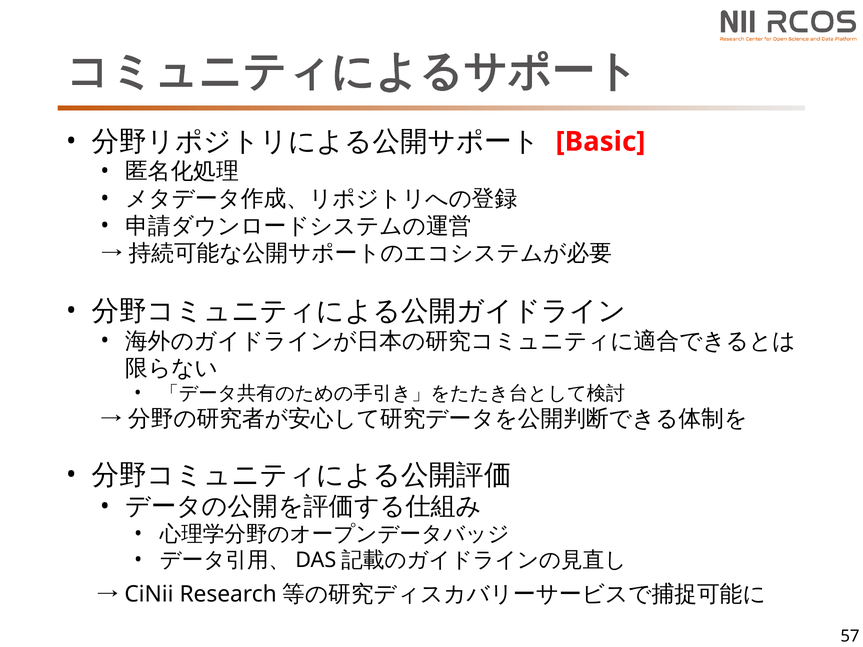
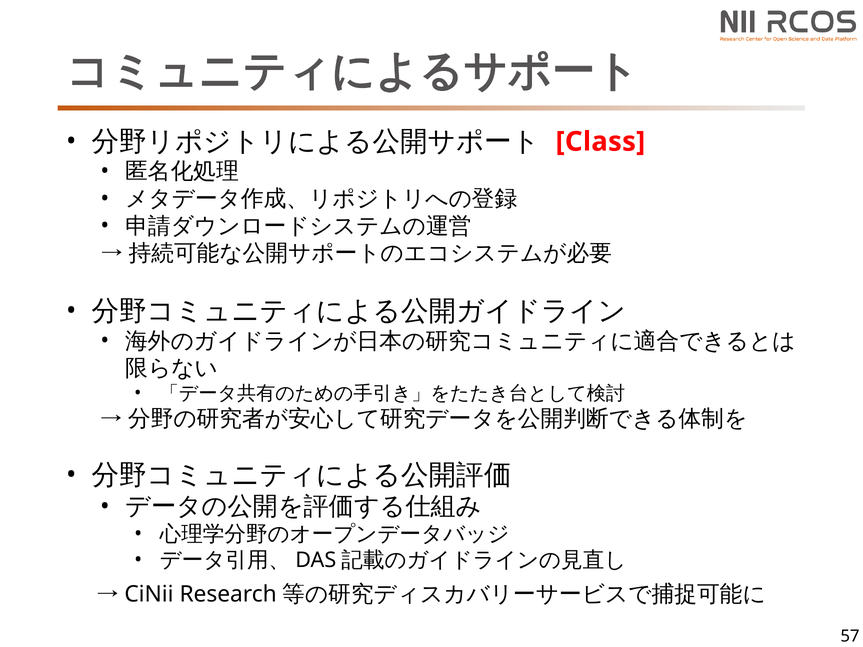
Basic: Basic -> Class
